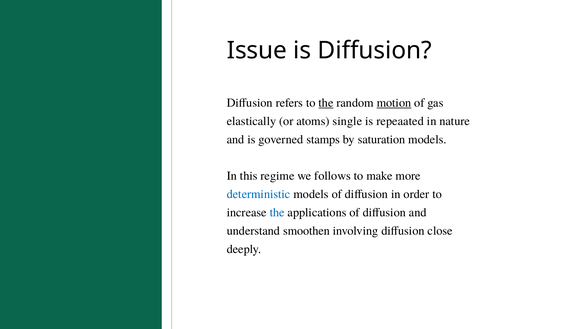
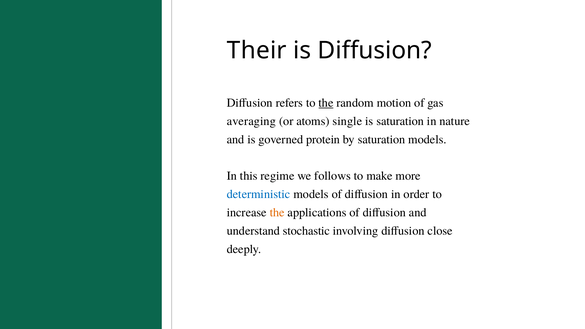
Issue: Issue -> Their
motion underline: present -> none
elastically: elastically -> averaging
is repeaated: repeaated -> saturation
stamps: stamps -> protein
the at (277, 213) colour: blue -> orange
smoothen: smoothen -> stochastic
